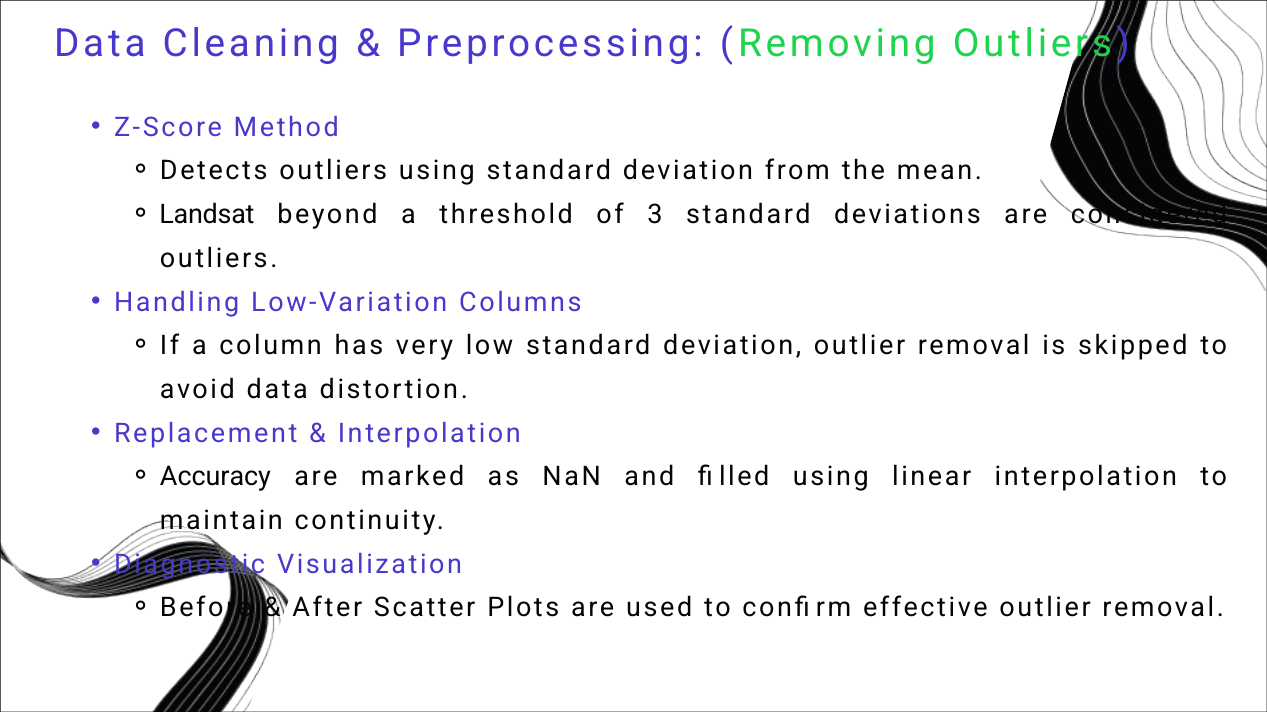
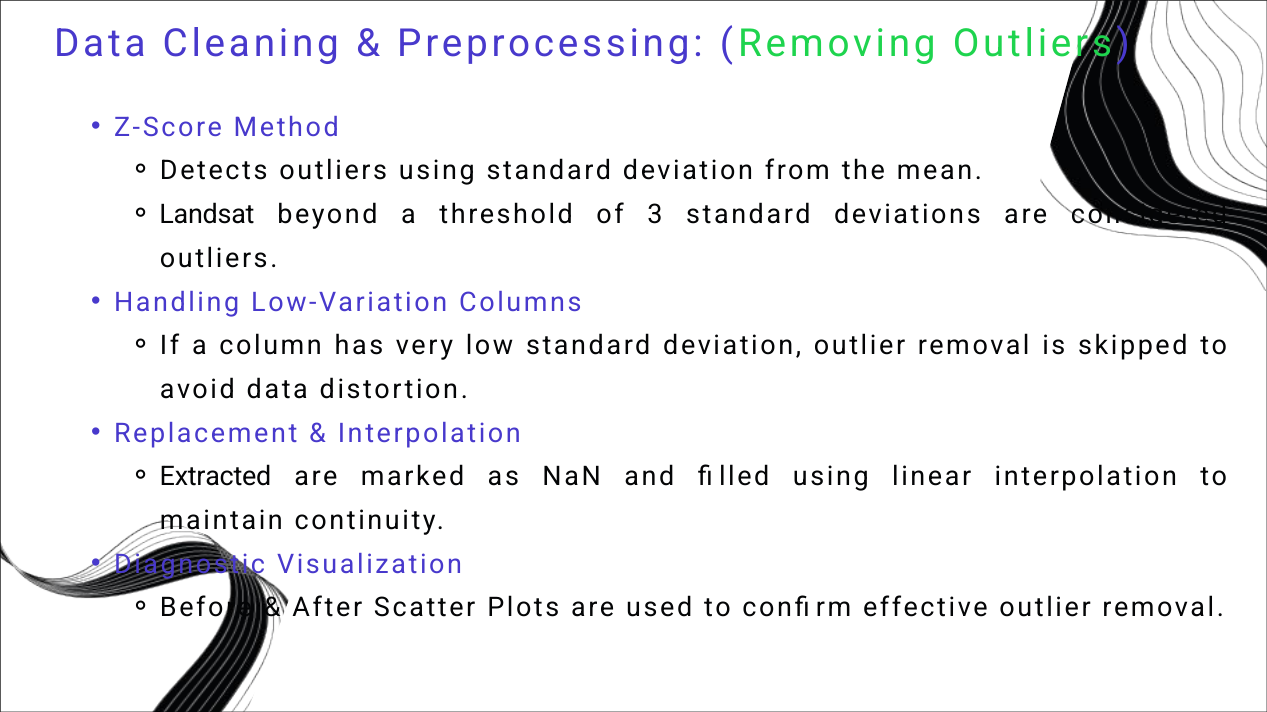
Accuracy: Accuracy -> Extracted
